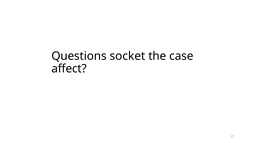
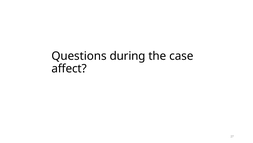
socket: socket -> during
